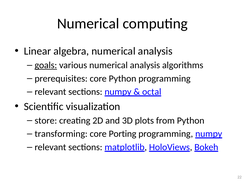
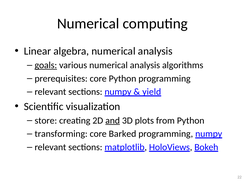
octal: octal -> yield
and underline: none -> present
Porting: Porting -> Barked
